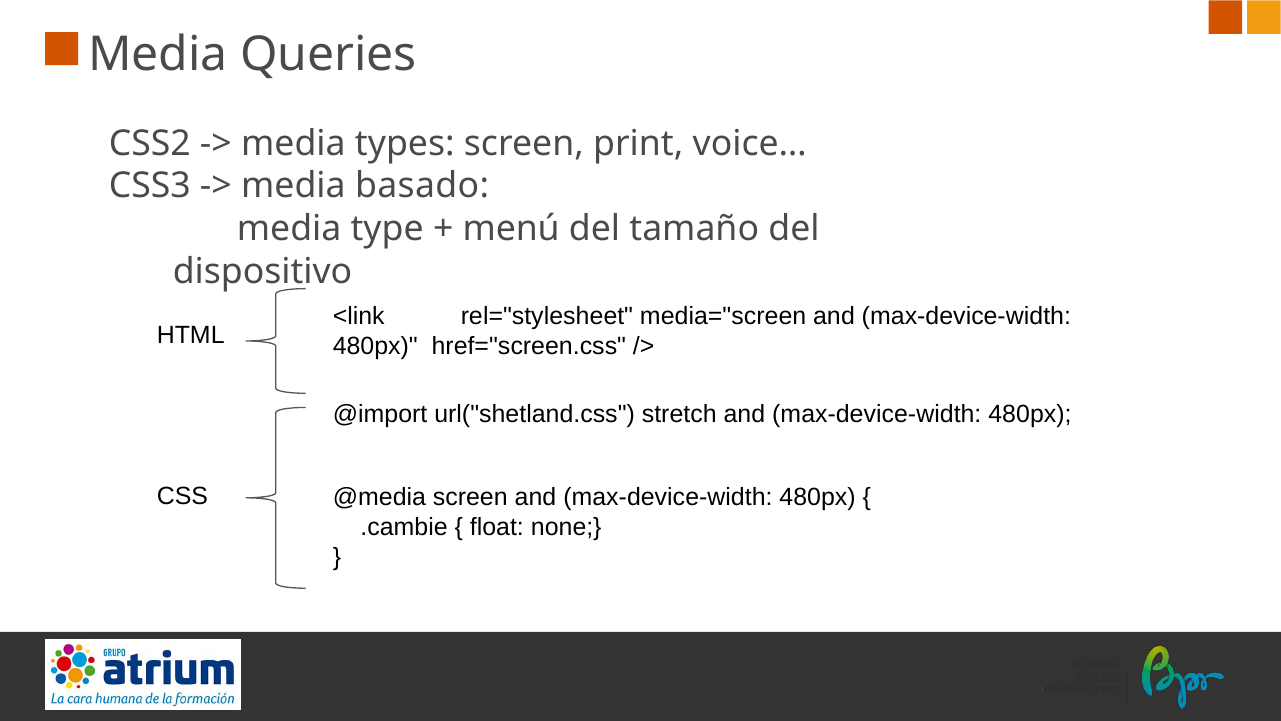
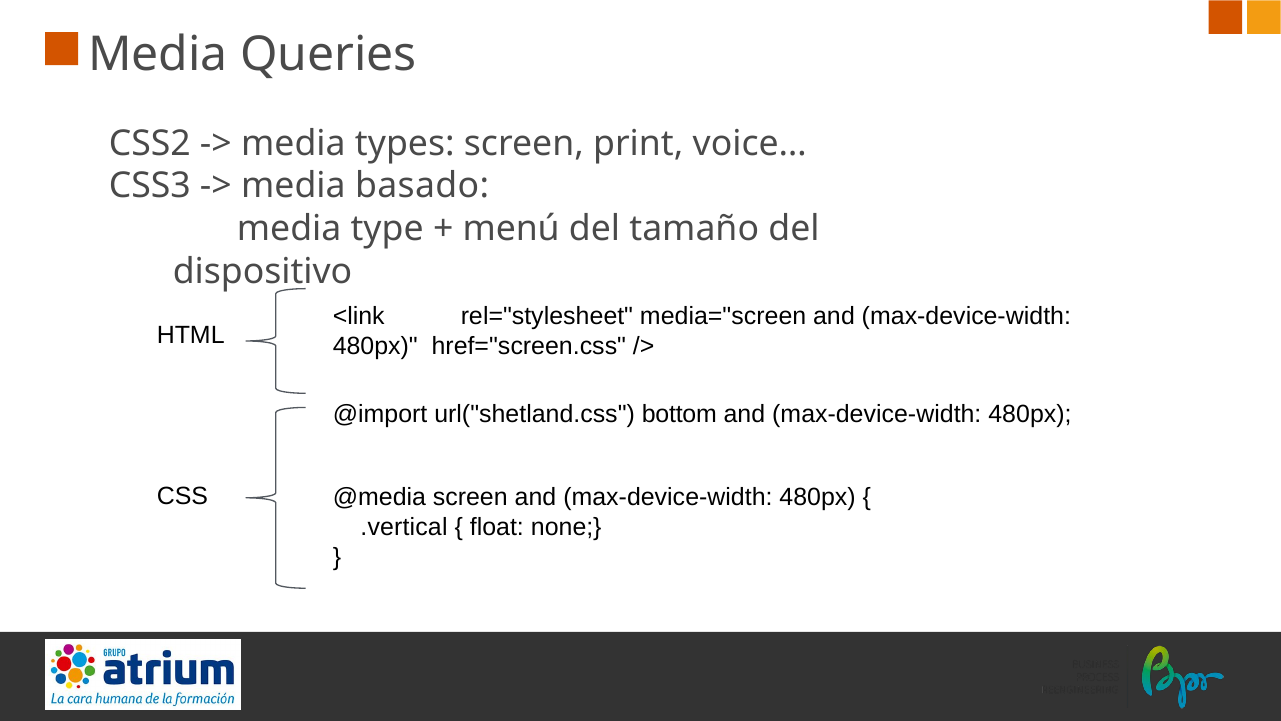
stretch: stretch -> bottom
.cambie: .cambie -> .vertical
